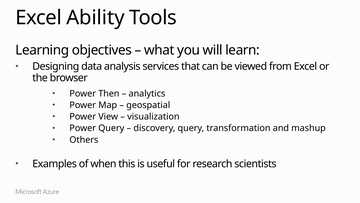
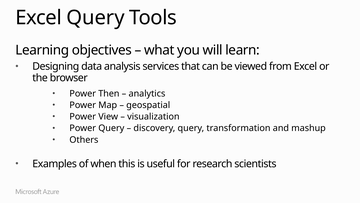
Excel Ability: Ability -> Query
